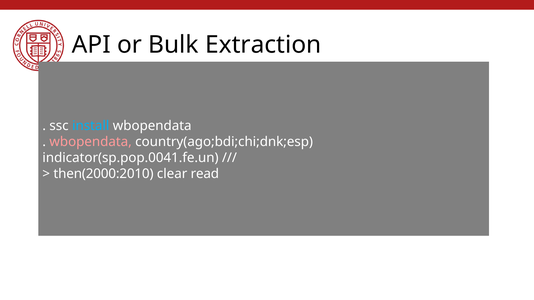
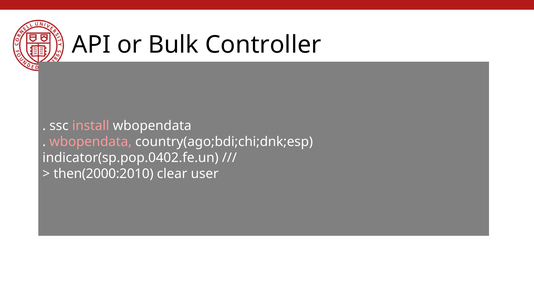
Extraction: Extraction -> Controller
install colour: light blue -> pink
indicator(sp.pop.0041.fe.un: indicator(sp.pop.0041.fe.un -> indicator(sp.pop.0402.fe.un
read: read -> user
